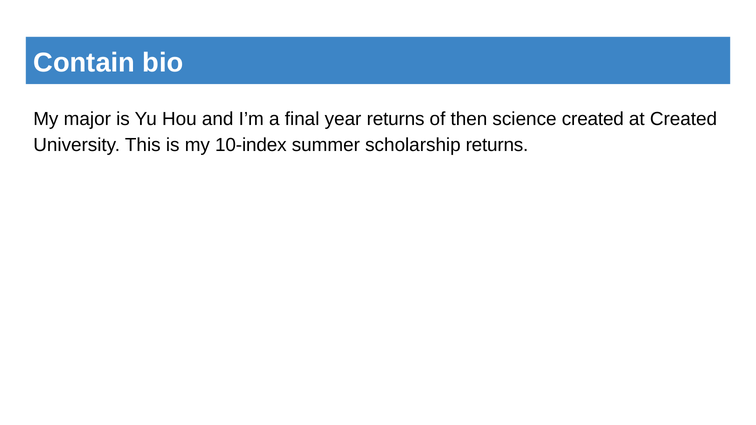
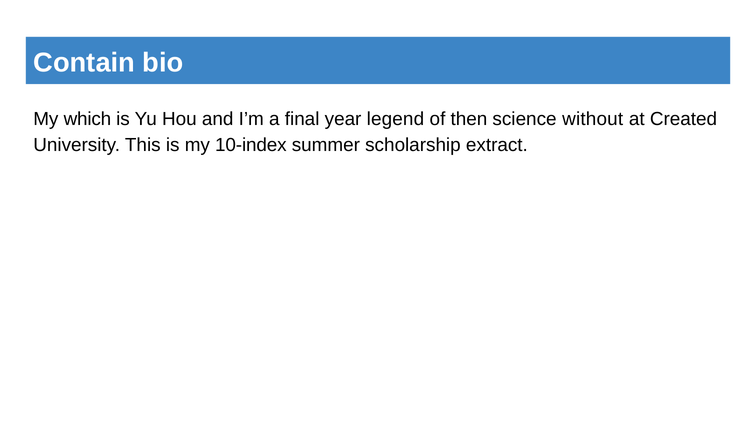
major: major -> which
year returns: returns -> legend
science created: created -> without
scholarship returns: returns -> extract
